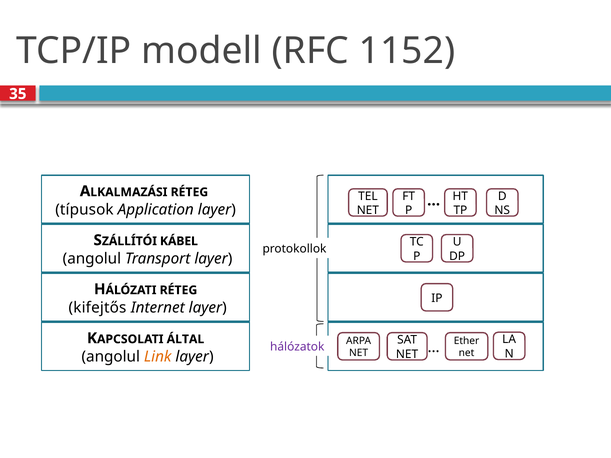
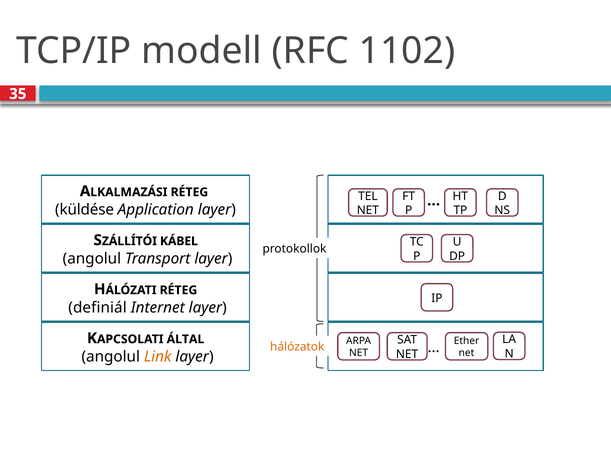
1152: 1152 -> 1102
típusok: típusok -> küldése
kifejtős: kifejtős -> definiál
hálózatok colour: purple -> orange
